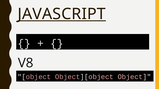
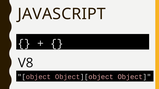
JAVASCRIPT underline: present -> none
